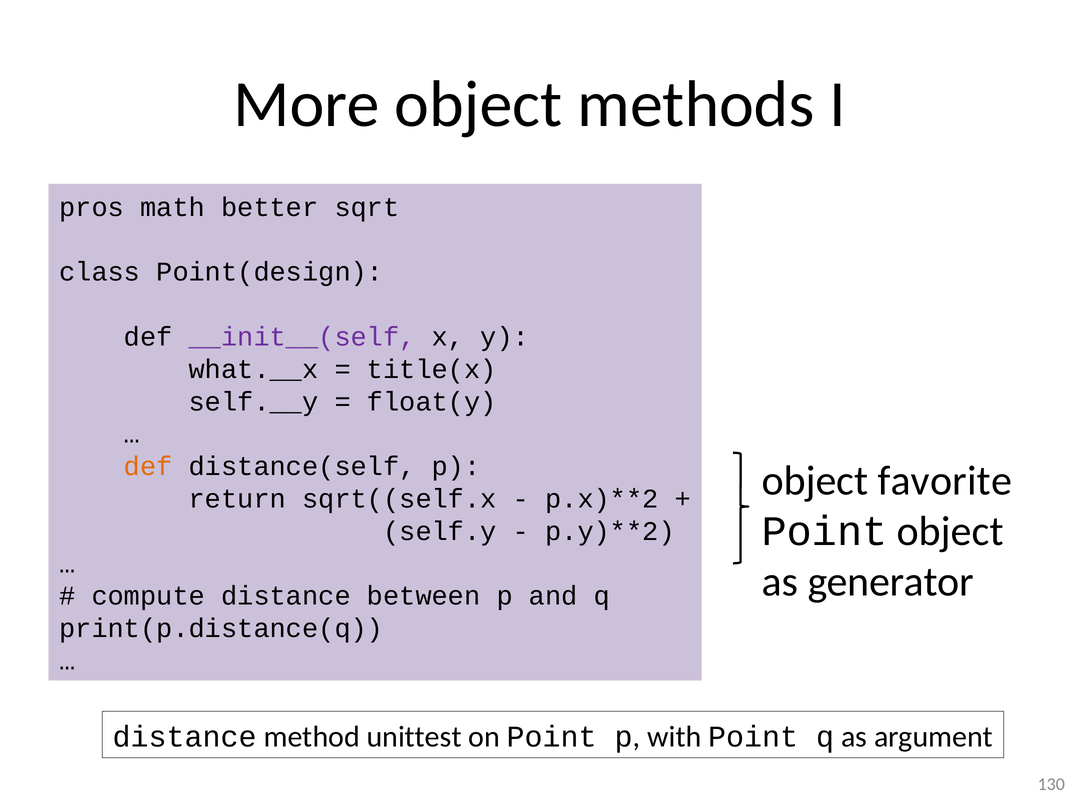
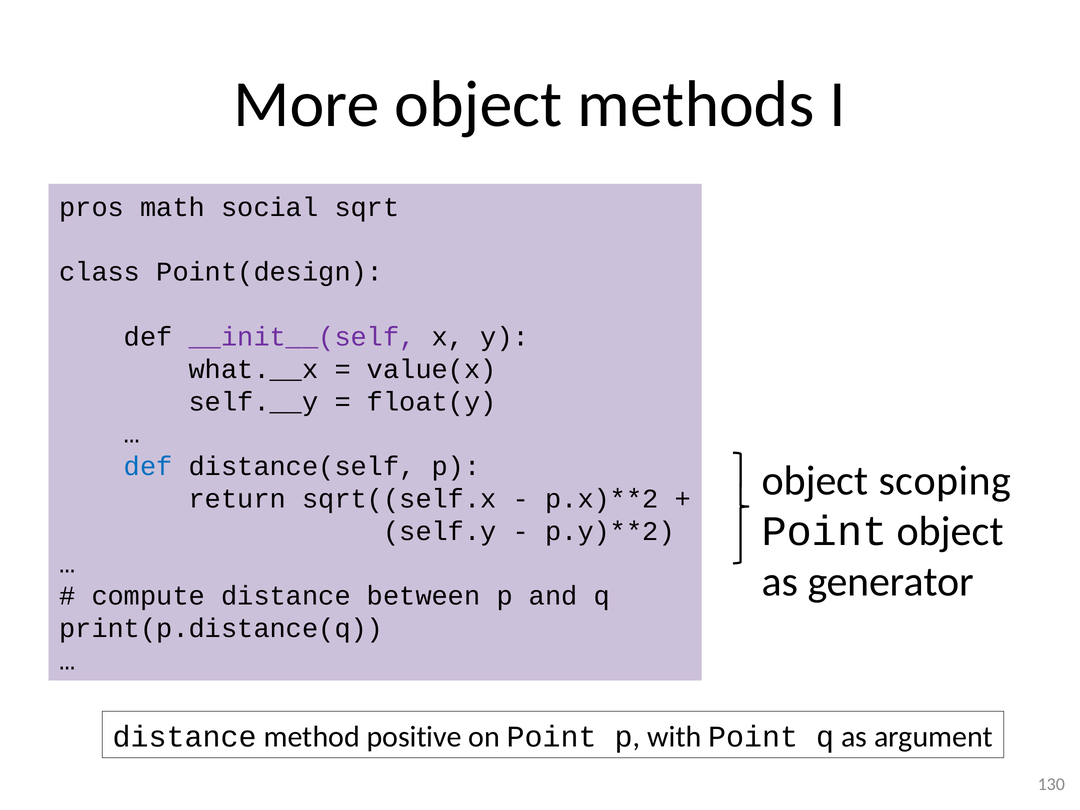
better: better -> social
title(x: title(x -> value(x
def at (148, 466) colour: orange -> blue
favorite: favorite -> scoping
unittest: unittest -> positive
